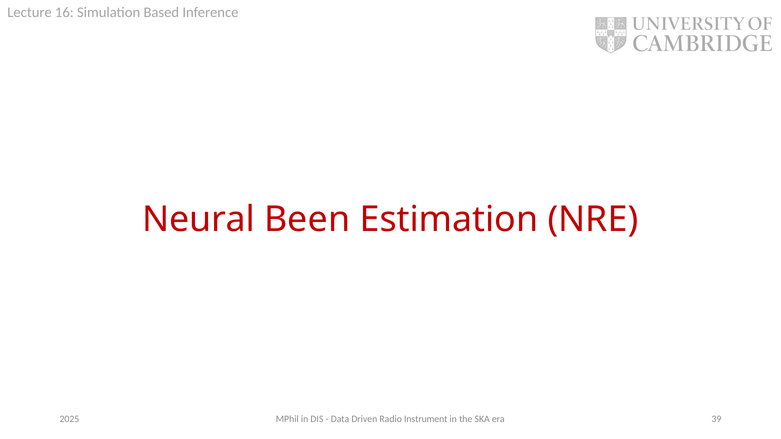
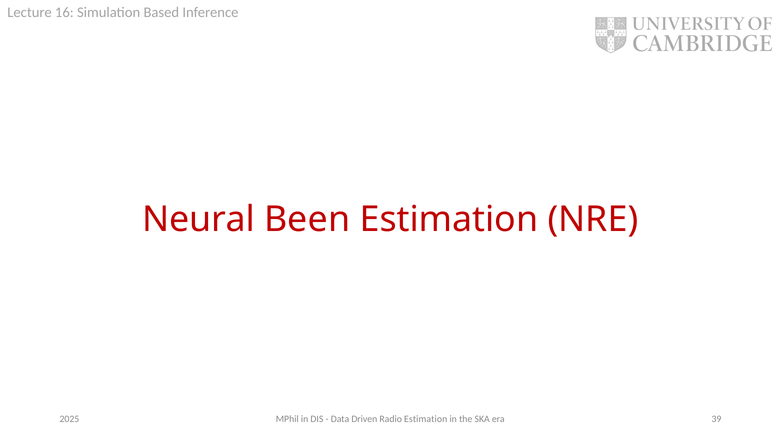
Radio Instrument: Instrument -> Estimation
